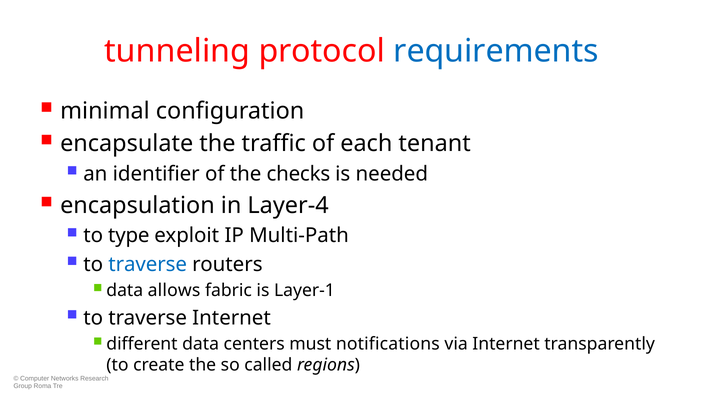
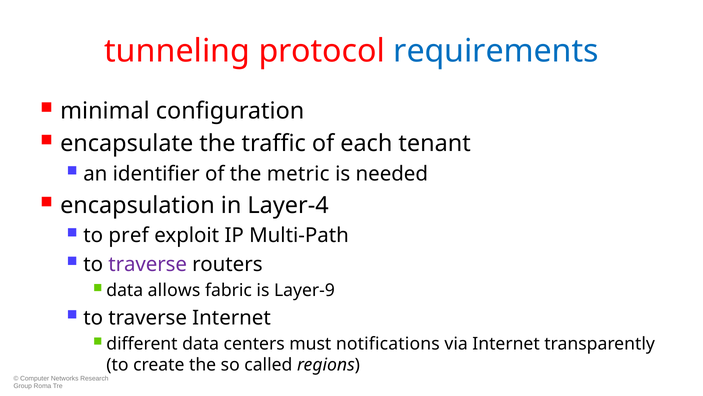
checks: checks -> metric
type: type -> pref
traverse at (148, 264) colour: blue -> purple
Layer-1: Layer-1 -> Layer-9
